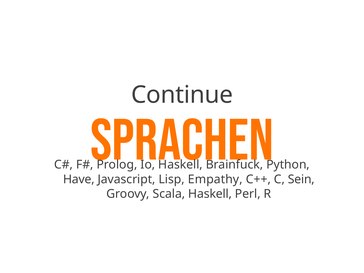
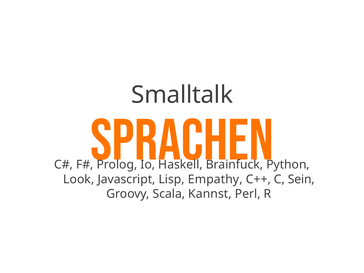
Continue: Continue -> Smalltalk
Have: Have -> Look
Scala Haskell: Haskell -> Kannst
